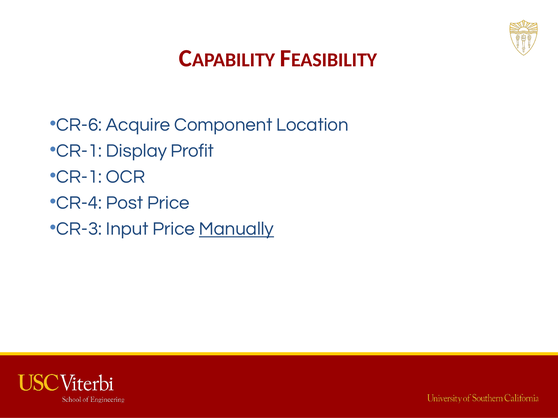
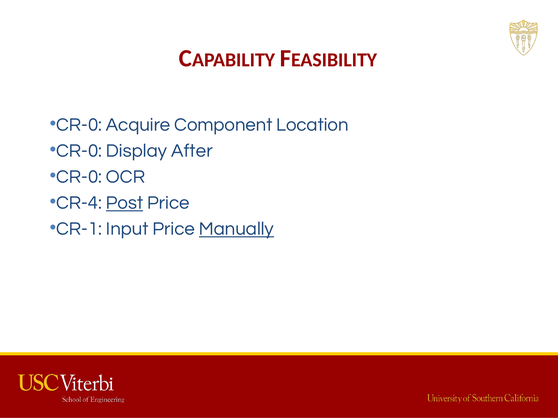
CR-6 at (79, 125): CR-6 -> CR-0
CR-1 at (79, 151): CR-1 -> CR-0
Profit: Profit -> After
CR-1 at (79, 177): CR-1 -> CR-0
Post underline: none -> present
CR-3: CR-3 -> CR-1
